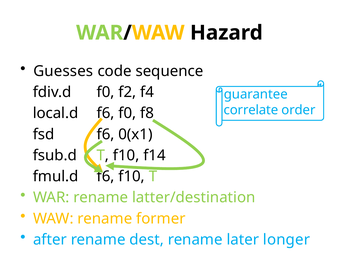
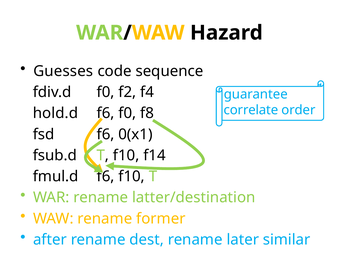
local.d: local.d -> hold.d
longer: longer -> similar
